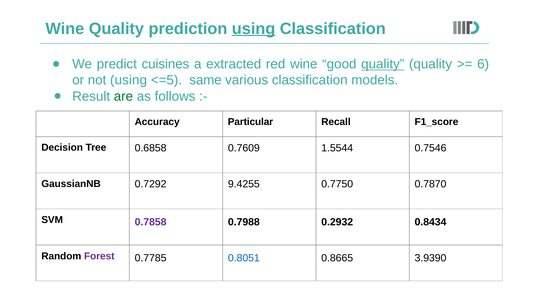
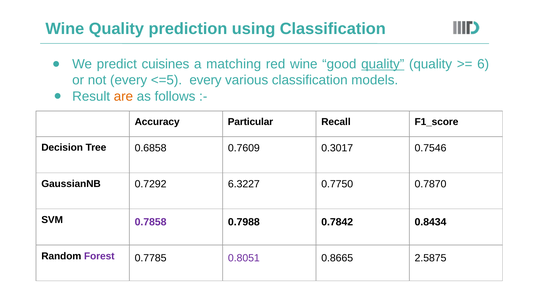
using at (254, 29) underline: present -> none
extracted: extracted -> matching
not using: using -> every
<=5 same: same -> every
are colour: green -> orange
1.5544: 1.5544 -> 0.3017
9.4255: 9.4255 -> 6.3227
0.2932: 0.2932 -> 0.7842
0.8051 colour: blue -> purple
3.9390: 3.9390 -> 2.5875
